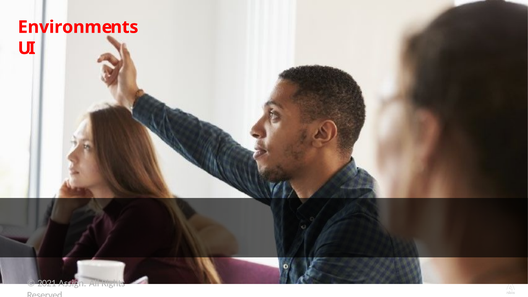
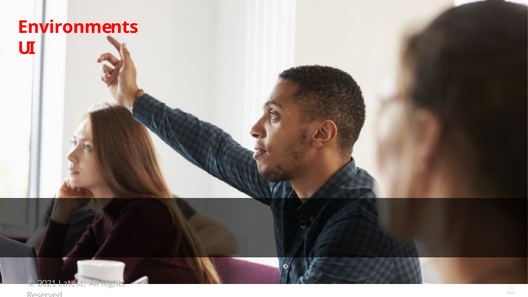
Assign: Assign -> Latest
